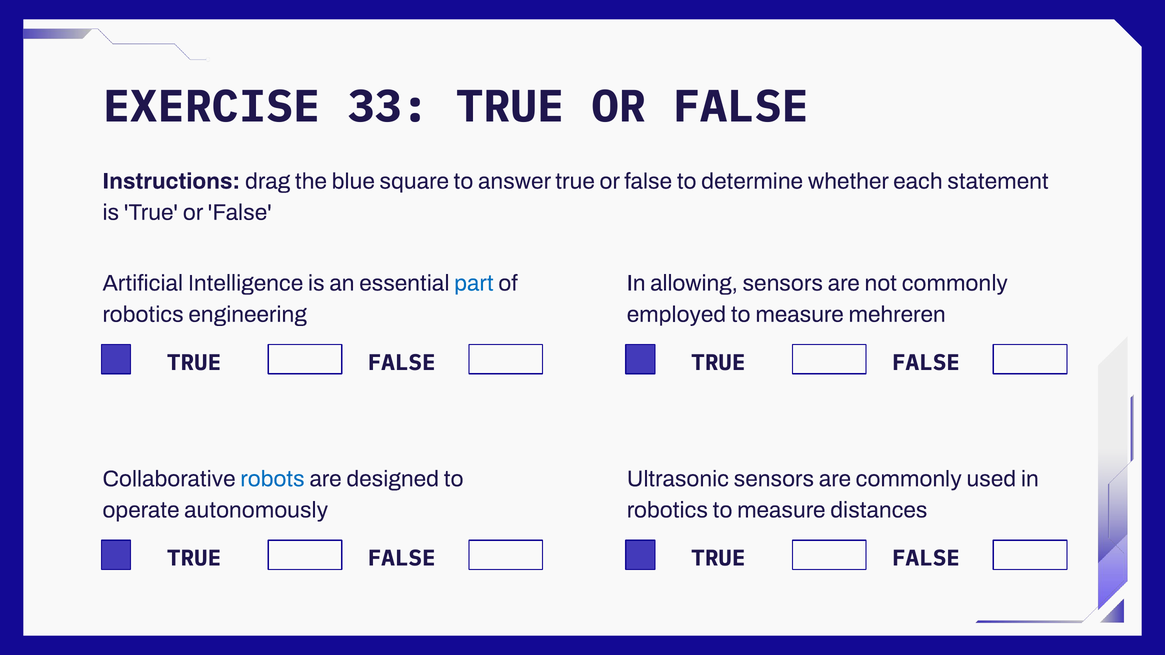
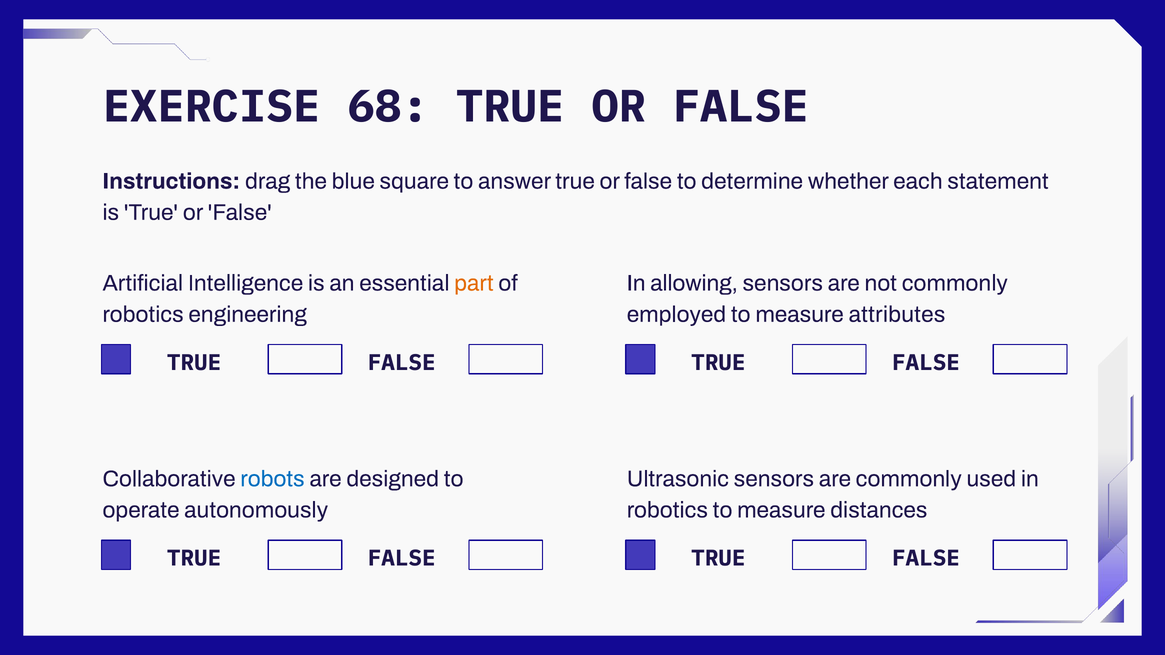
33: 33 -> 68
part colour: blue -> orange
mehreren: mehreren -> attributes
